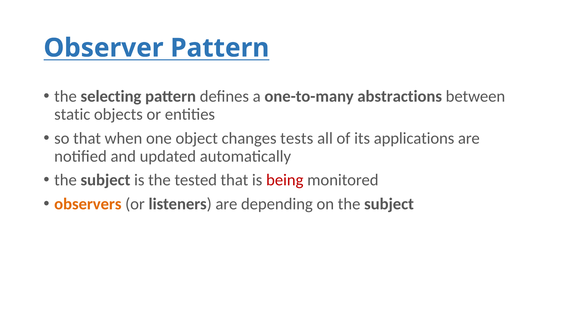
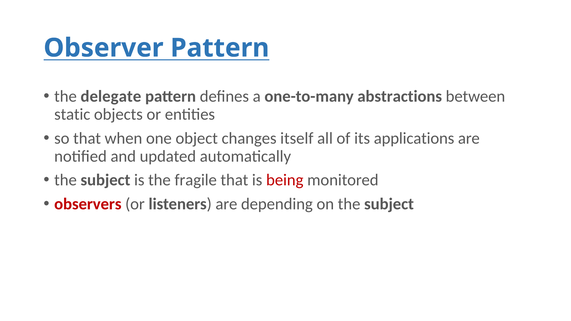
selecting: selecting -> delegate
tests: tests -> itself
tested: tested -> fragile
observers colour: orange -> red
